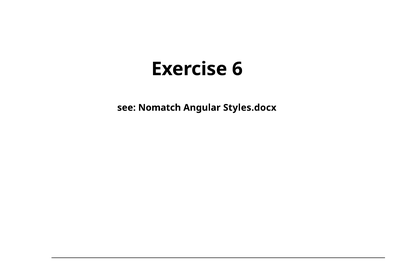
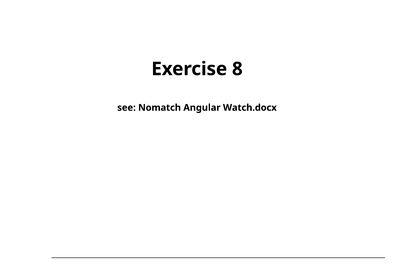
6: 6 -> 8
Styles.docx: Styles.docx -> Watch.docx
